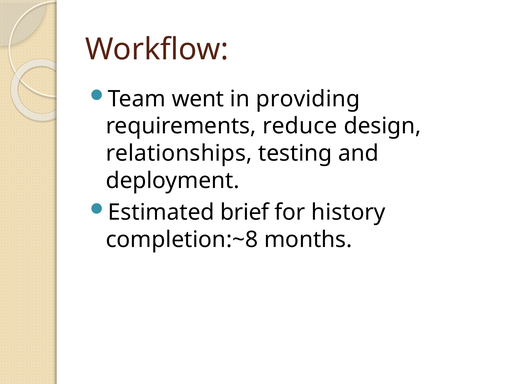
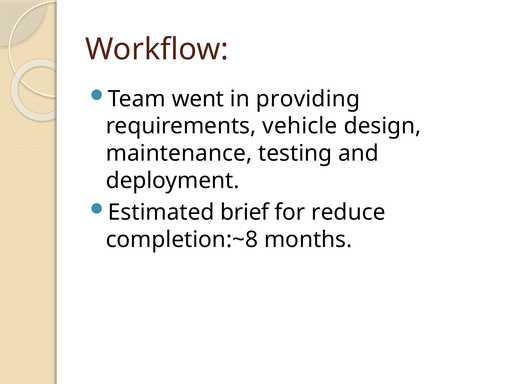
reduce: reduce -> vehicle
relationships: relationships -> maintenance
history: history -> reduce
